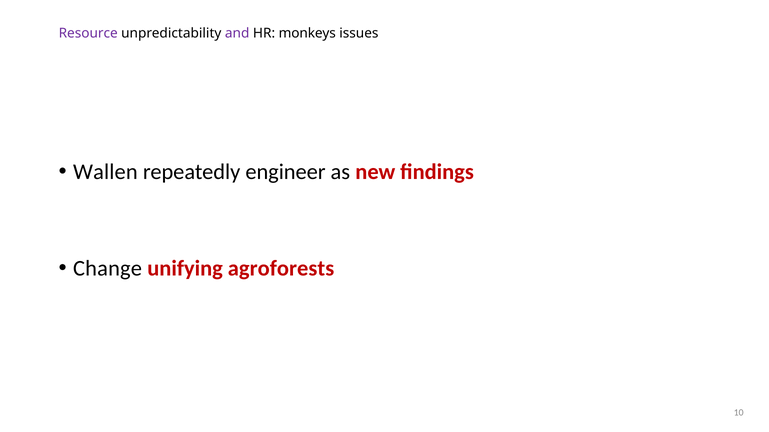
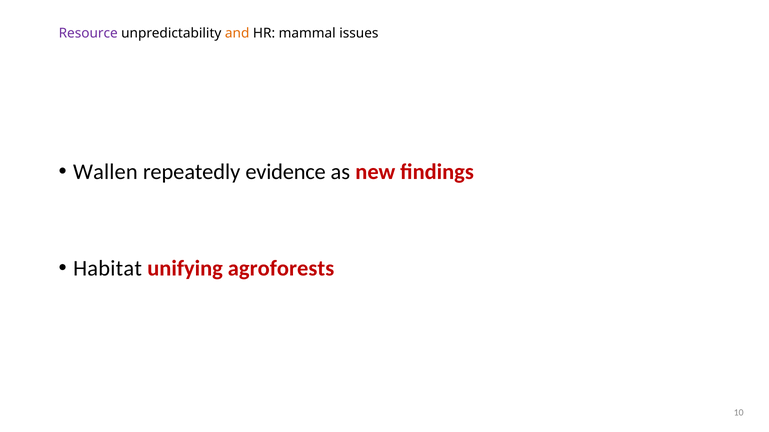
and colour: purple -> orange
monkeys: monkeys -> mammal
engineer: engineer -> evidence
Change: Change -> Habitat
